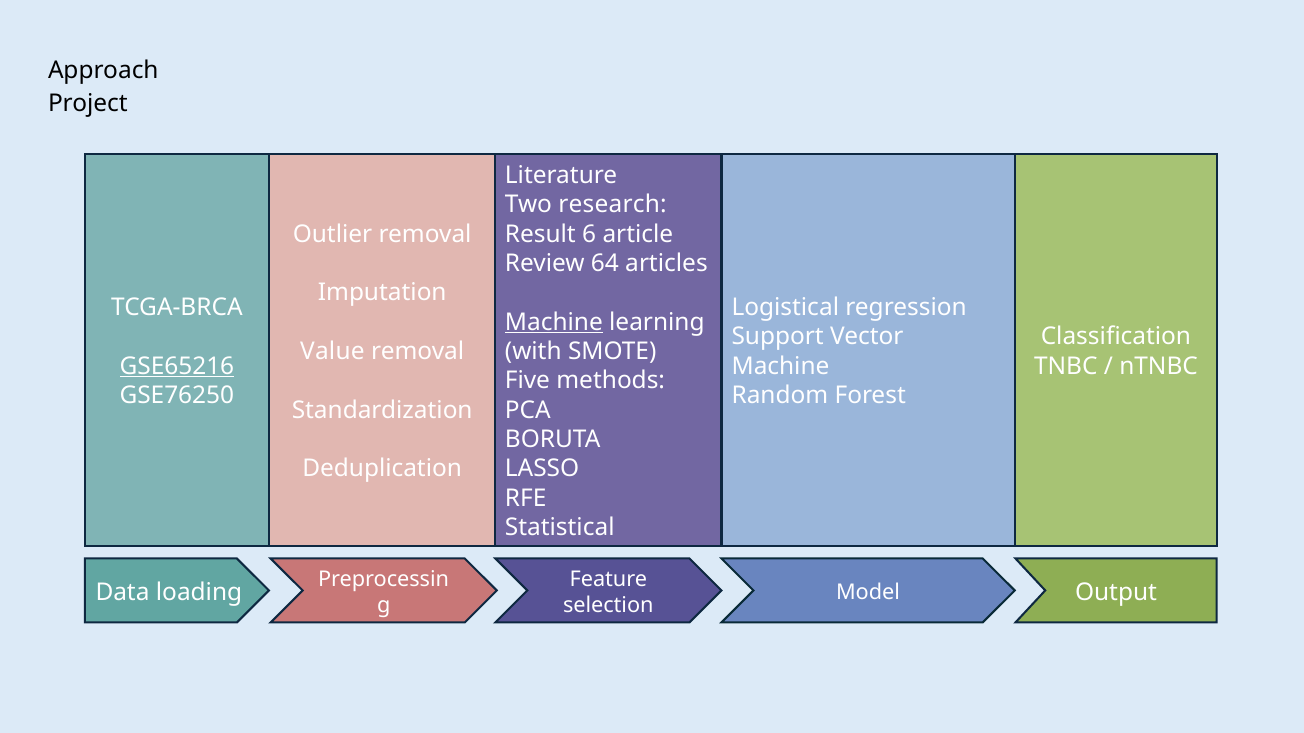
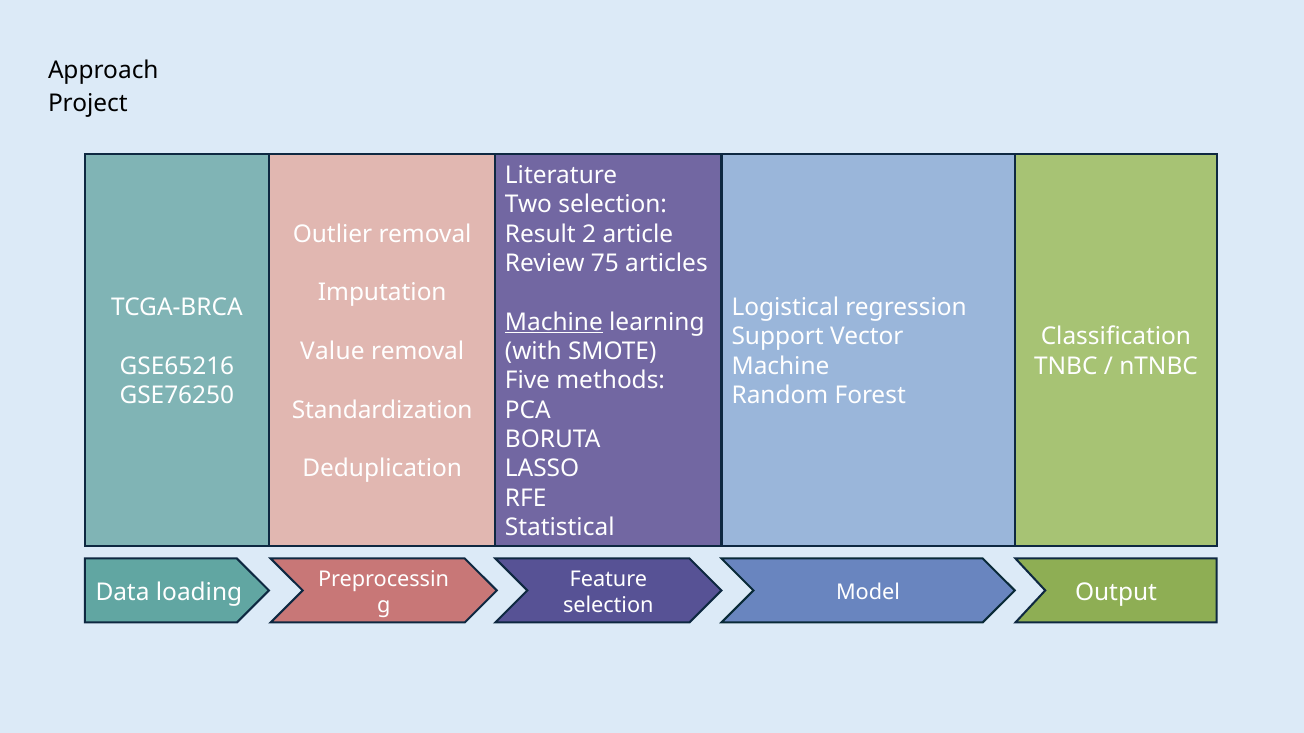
Two research: research -> selection
6: 6 -> 2
64: 64 -> 75
GSE65216 underline: present -> none
